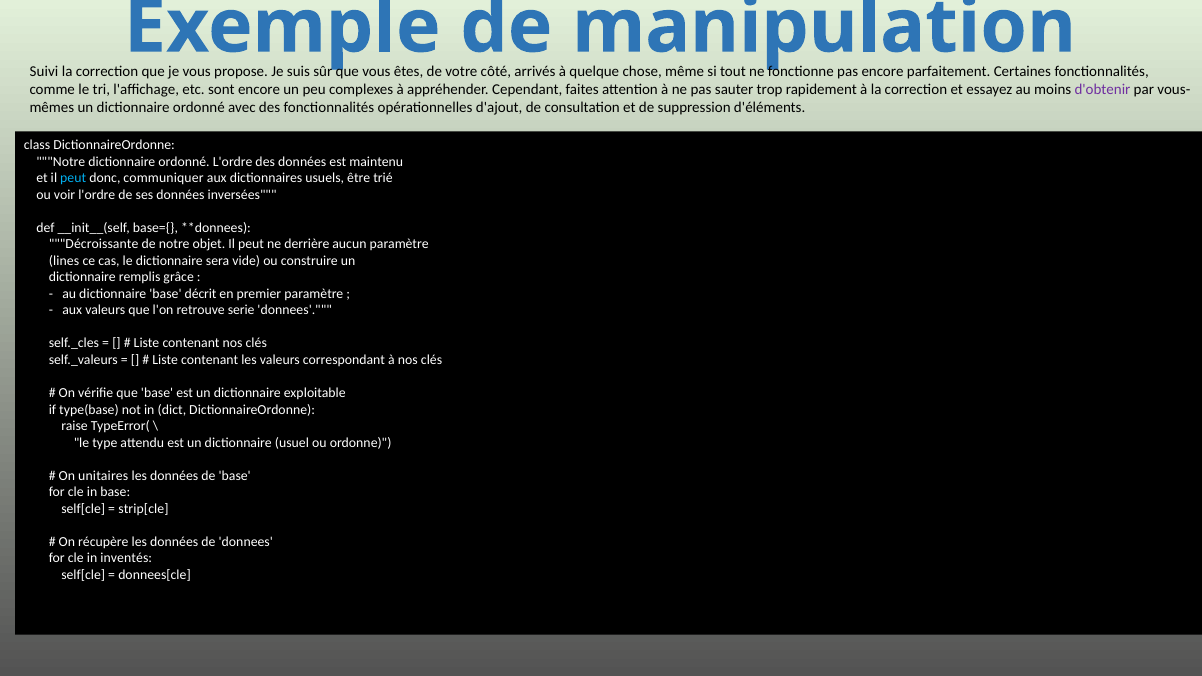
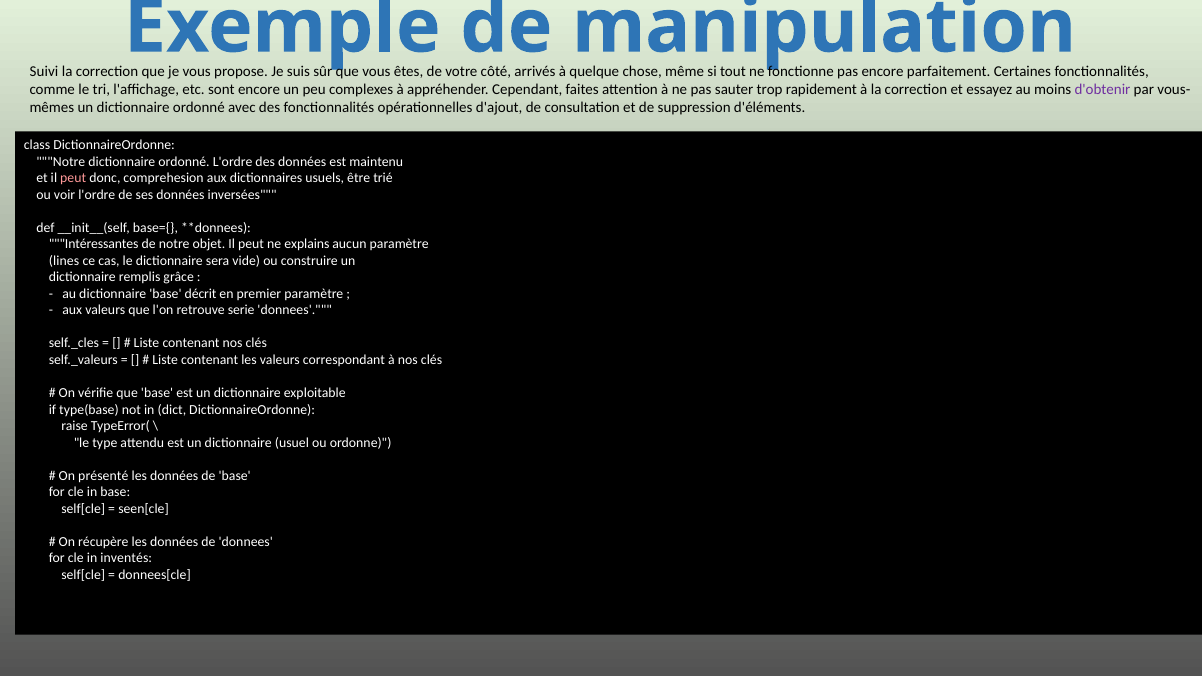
peut at (73, 178) colour: light blue -> pink
communiquer: communiquer -> comprehesion
Décroissante: Décroissante -> Intéressantes
derrière: derrière -> explains
unitaires: unitaires -> présenté
strip[cle: strip[cle -> seen[cle
